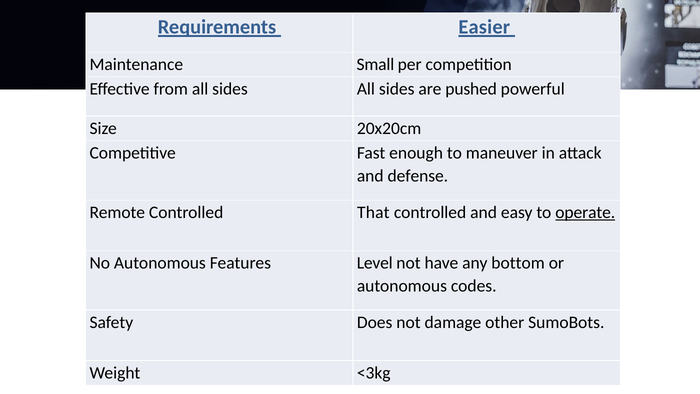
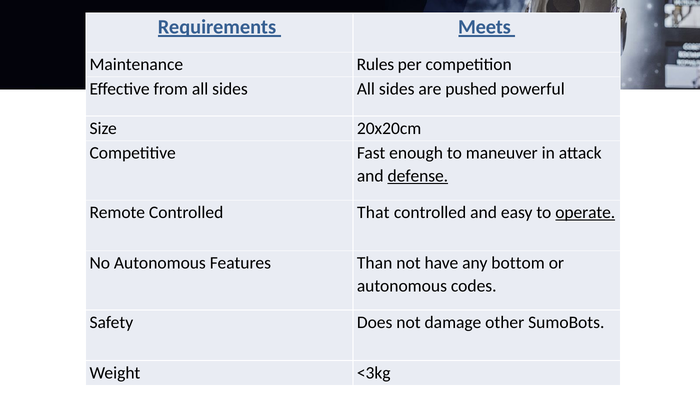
Easier: Easier -> Meets
Small: Small -> Rules
defense underline: none -> present
Level: Level -> Than
